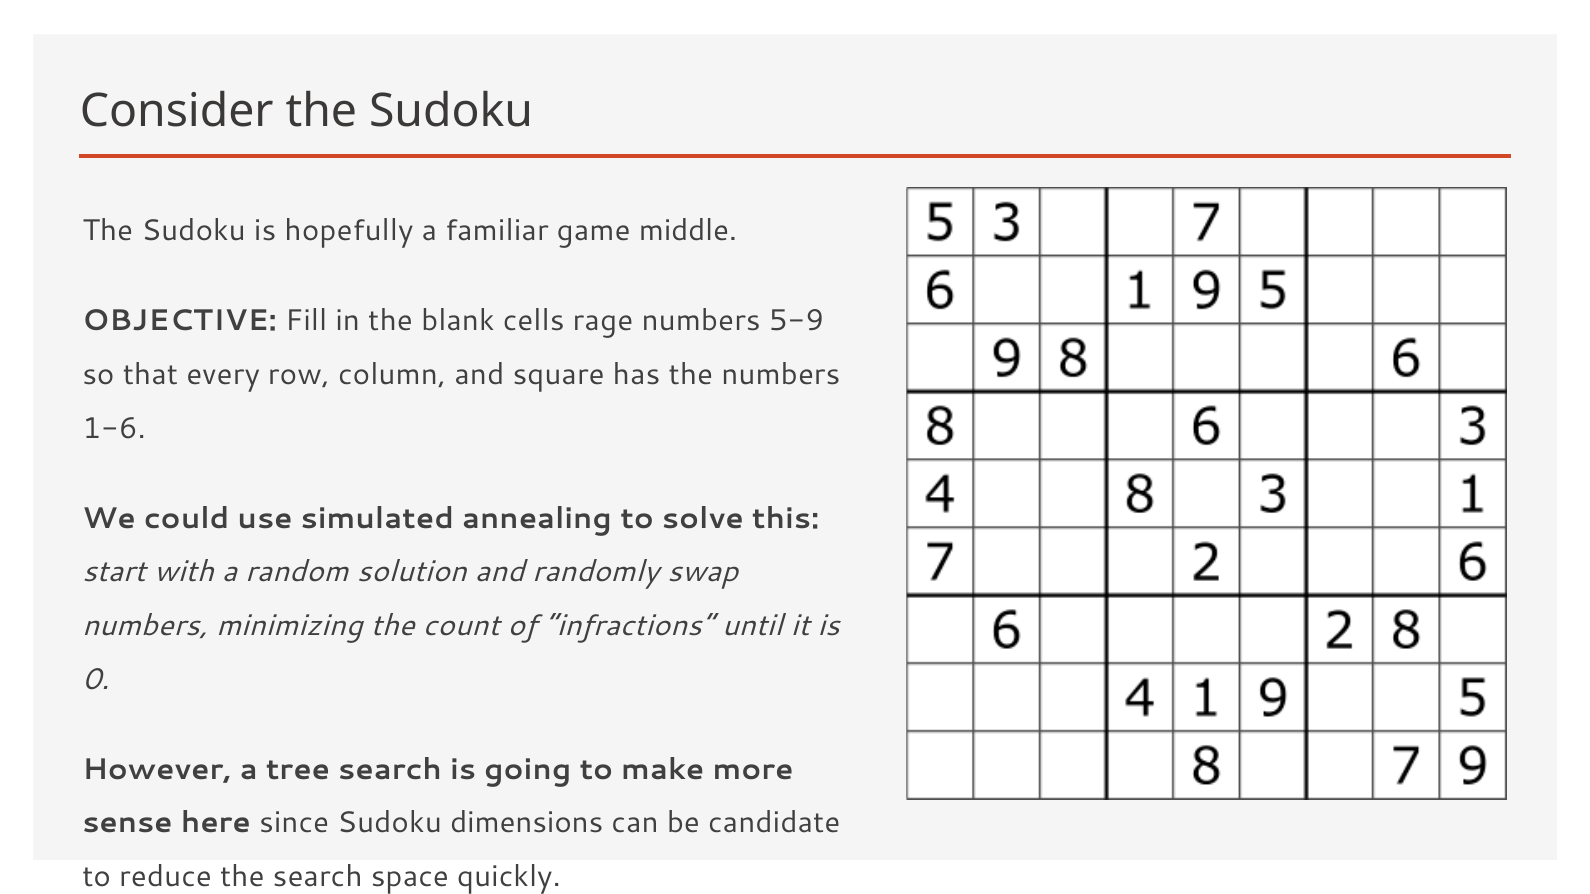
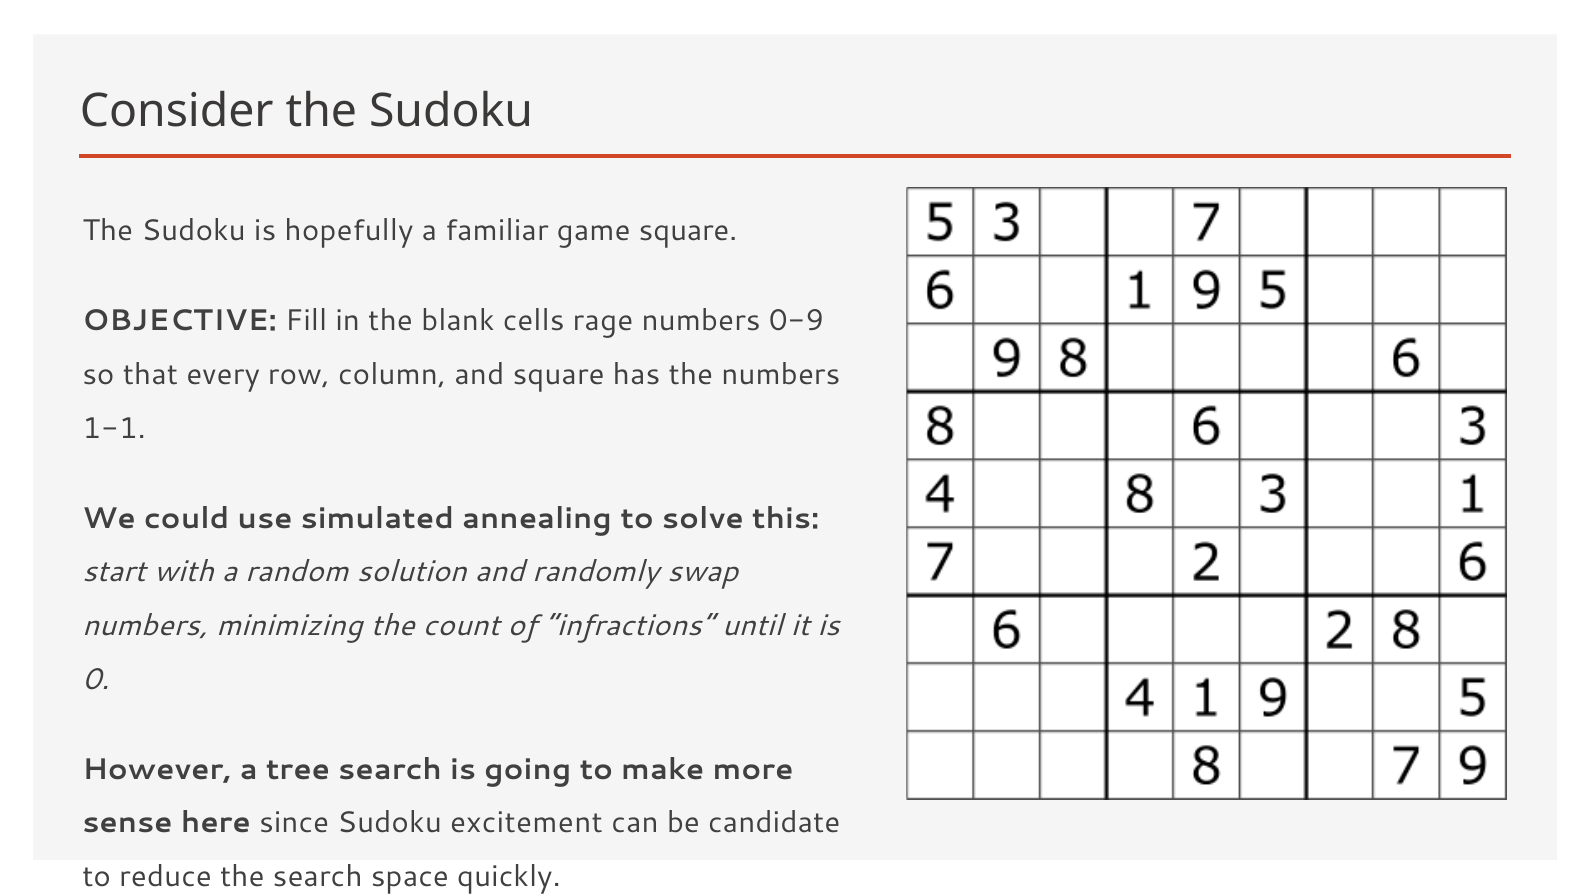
game middle: middle -> square
5-9: 5-9 -> 0-9
1-6: 1-6 -> 1-1
dimensions: dimensions -> excitement
